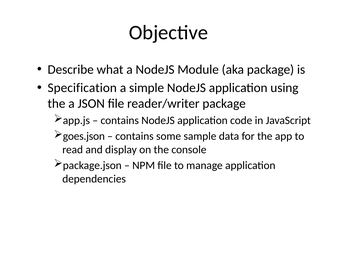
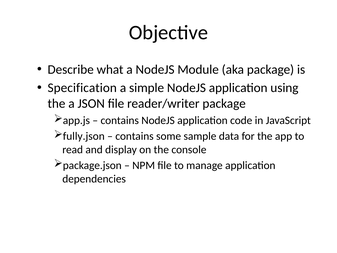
goes.json: goes.json -> fully.json
